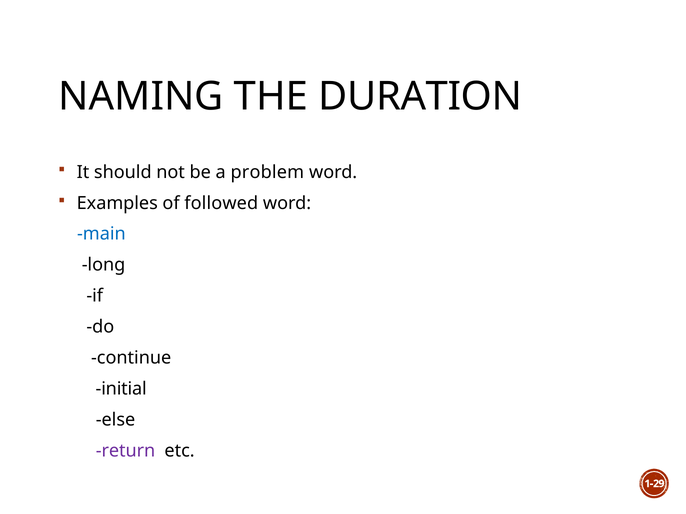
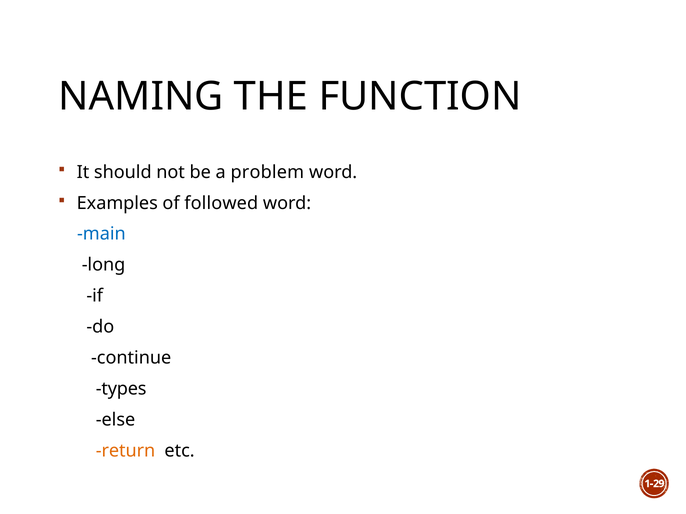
DURATION: DURATION -> FUNCTION
initial: initial -> types
return colour: purple -> orange
